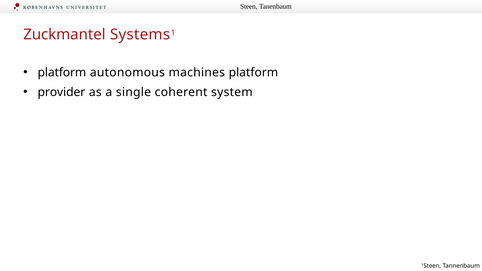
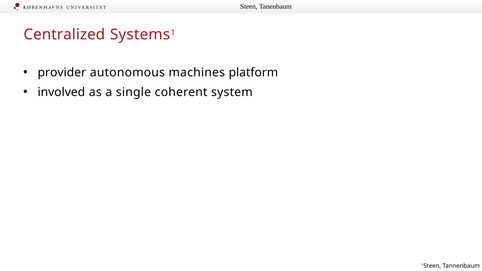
Zuckmantel: Zuckmantel -> Centralized
platform at (62, 73): platform -> provider
provider: provider -> involved
